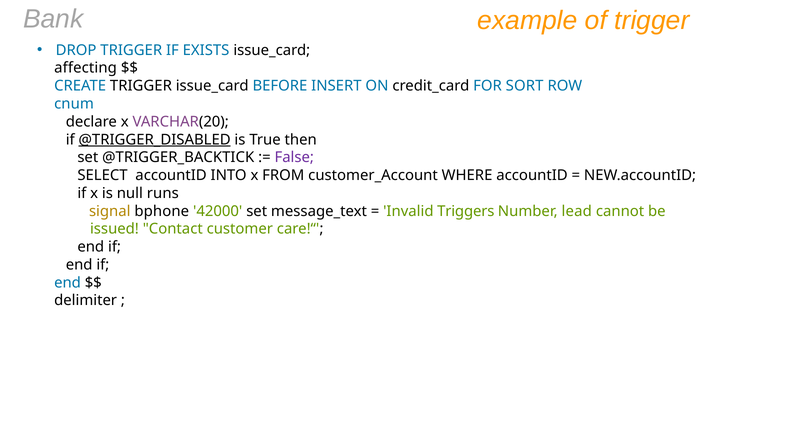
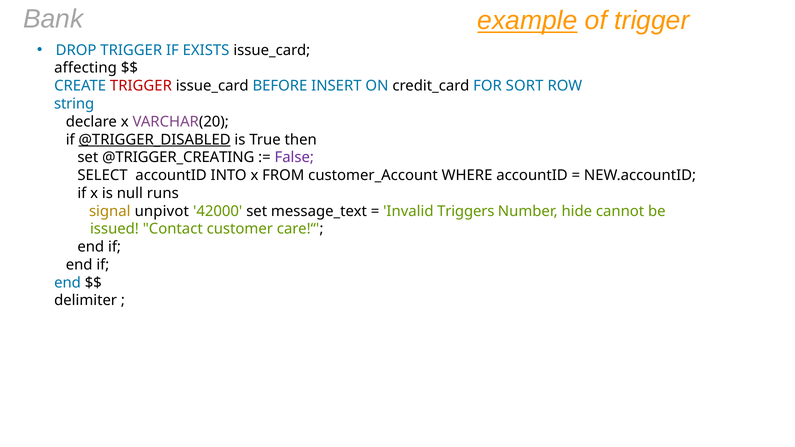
example underline: none -> present
TRIGGER at (141, 86) colour: black -> red
cnum: cnum -> string
@TRIGGER_BACKTICK: @TRIGGER_BACKTICK -> @TRIGGER_CREATING
bphone: bphone -> unpivot
lead: lead -> hide
